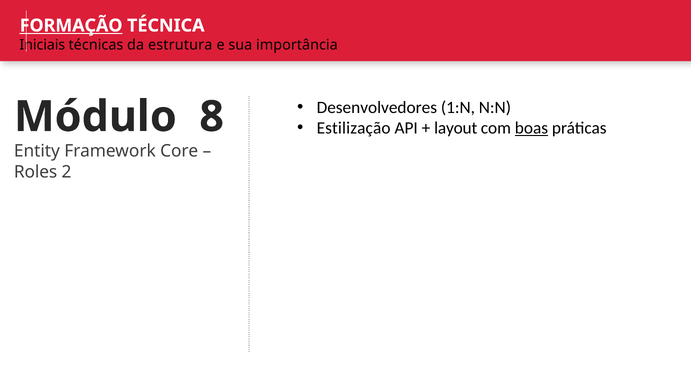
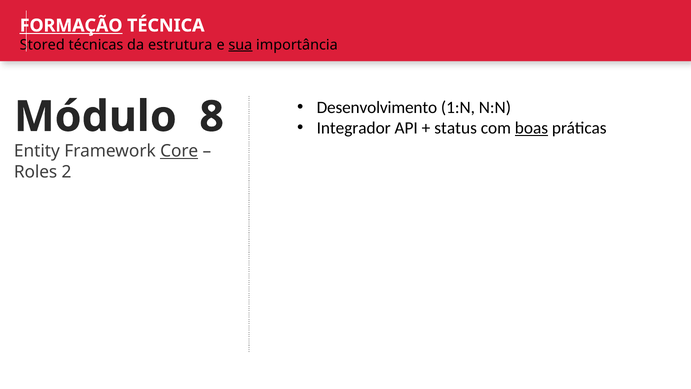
Iniciais: Iniciais -> Stored
sua underline: none -> present
Desenvolvedores: Desenvolvedores -> Desenvolvimento
Estilização: Estilização -> Integrador
layout: layout -> status
Core underline: none -> present
